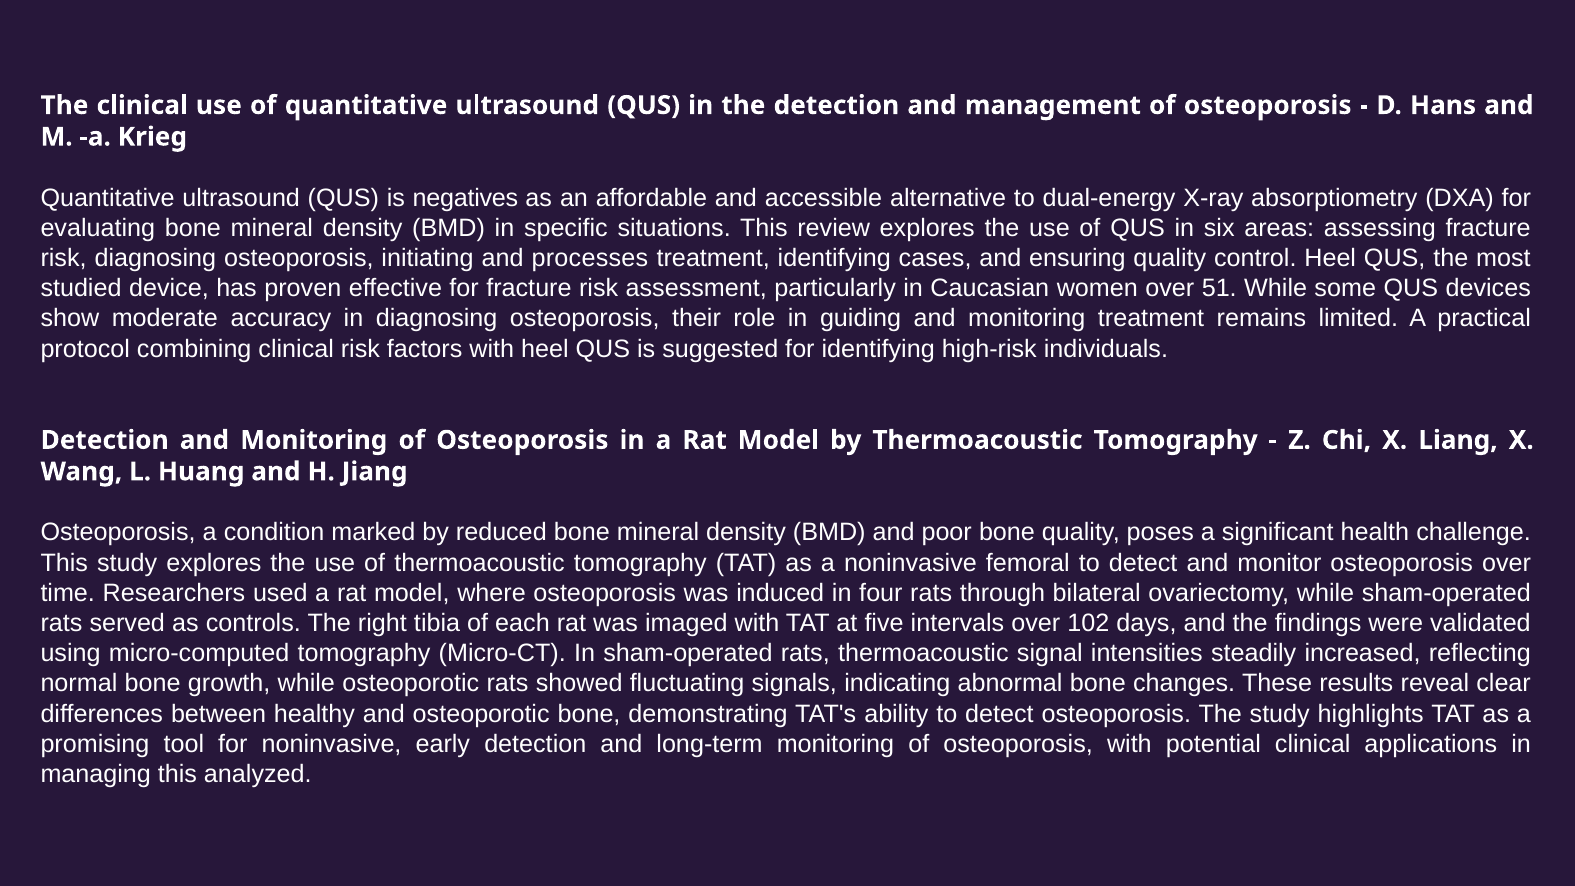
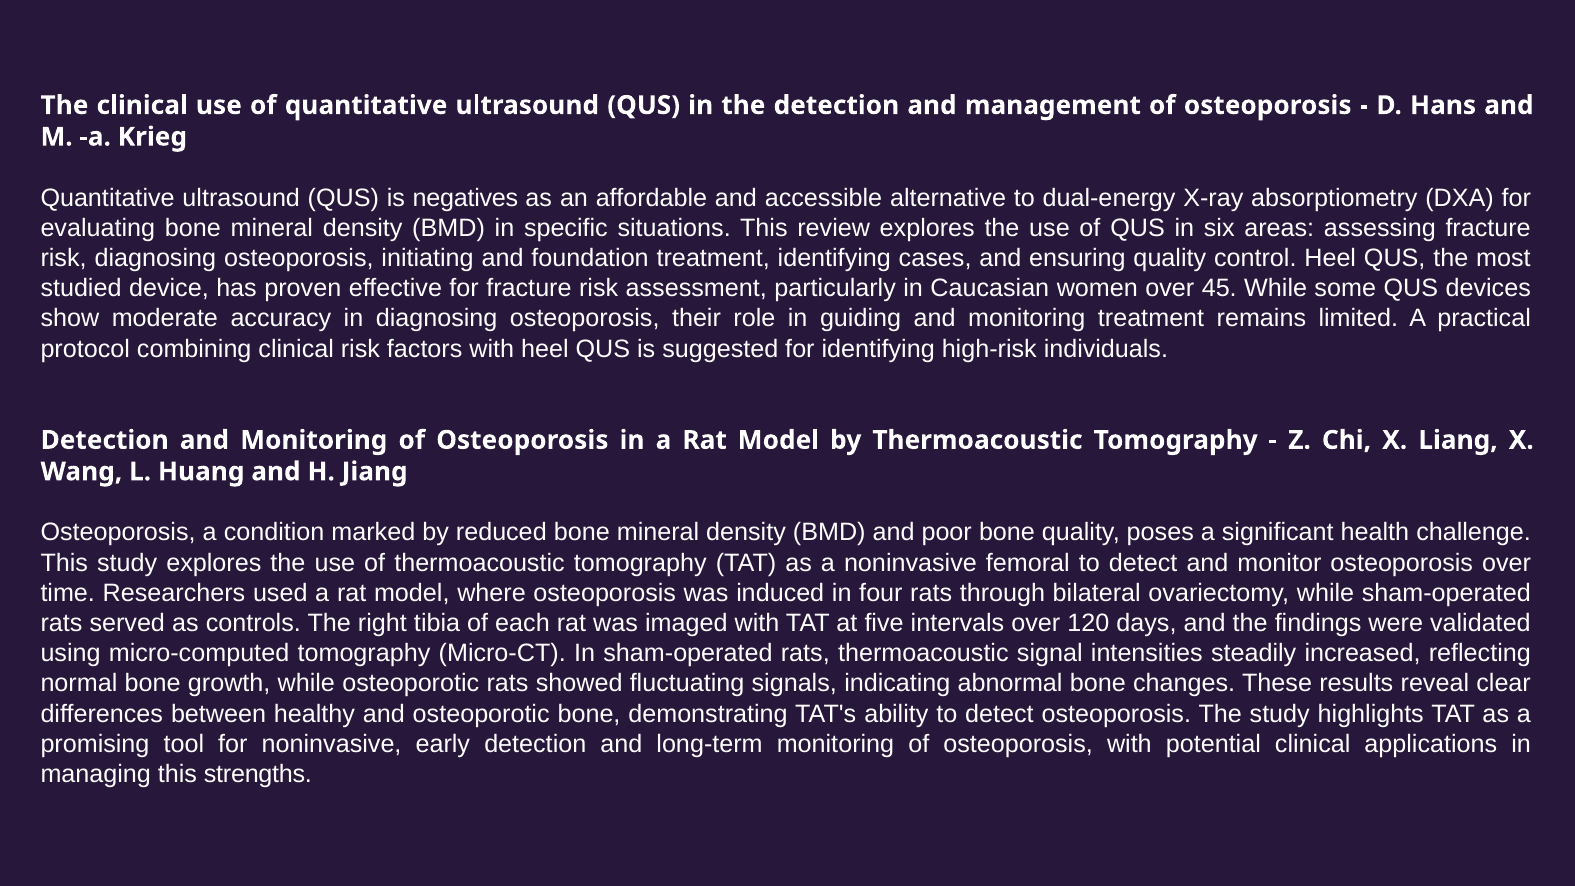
processes: processes -> foundation
51: 51 -> 45
102: 102 -> 120
analyzed: analyzed -> strengths
